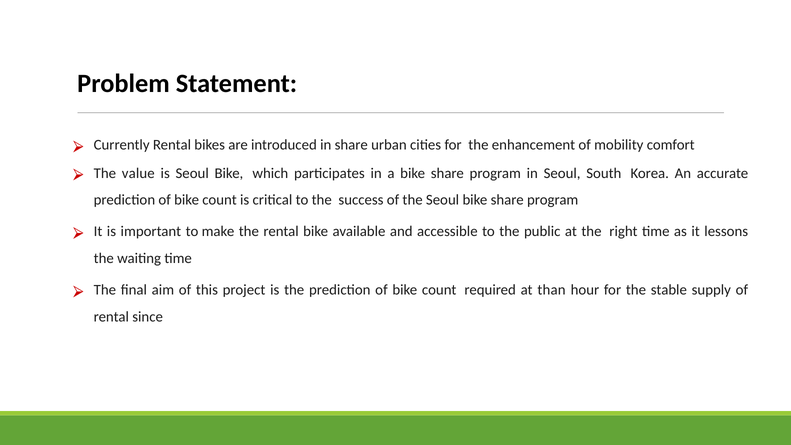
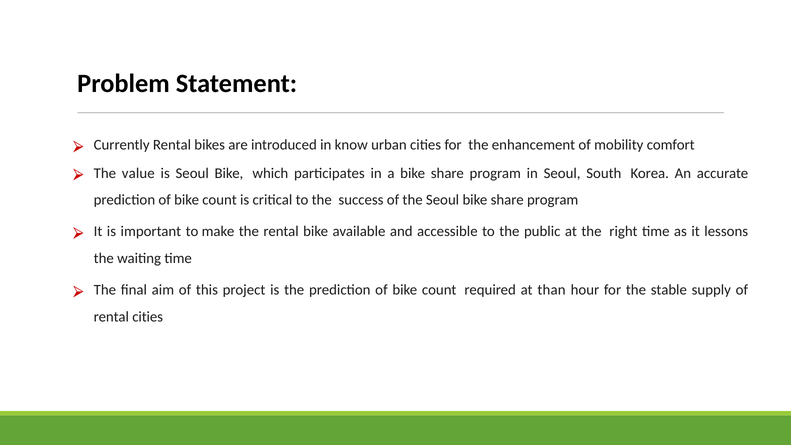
in share: share -> know
rental since: since -> cities
